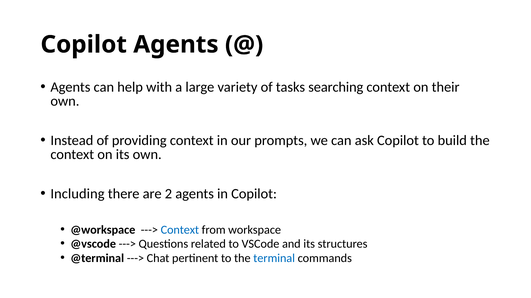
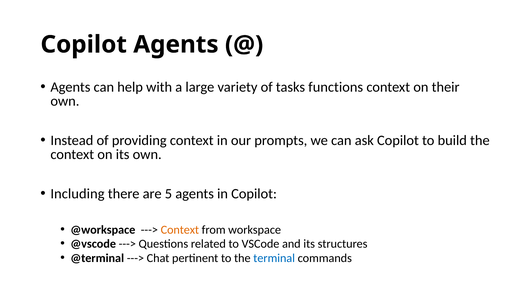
searching: searching -> functions
2: 2 -> 5
Context at (180, 230) colour: blue -> orange
